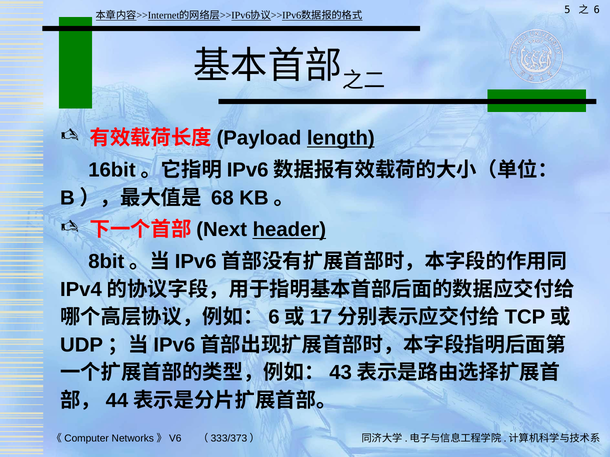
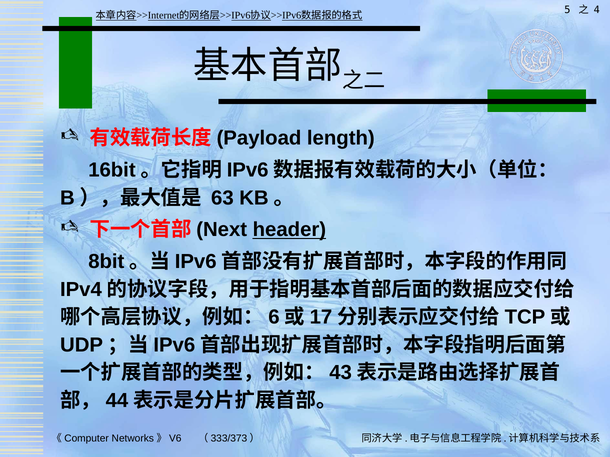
6: 6 -> 4
length underline: present -> none
68: 68 -> 63
